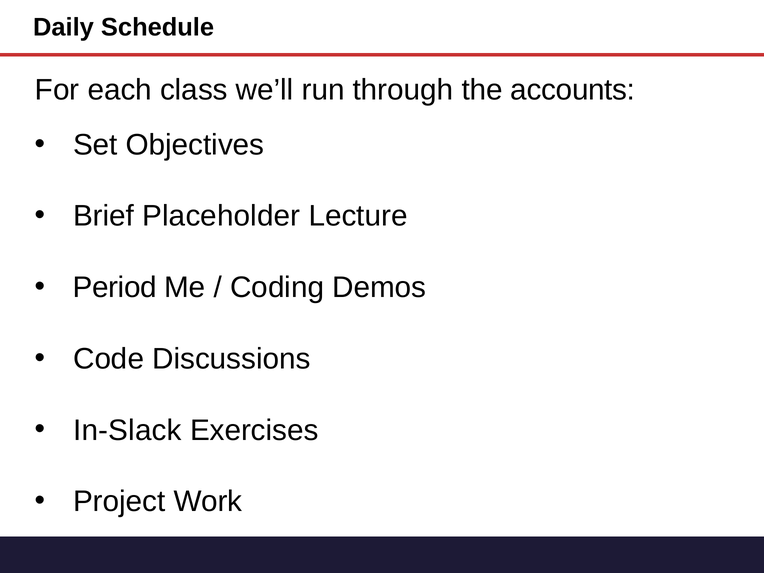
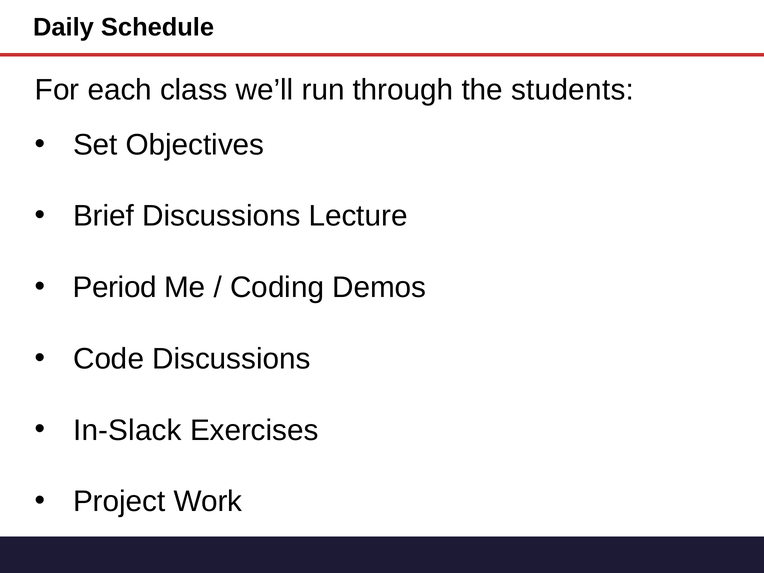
accounts: accounts -> students
Brief Placeholder: Placeholder -> Discussions
